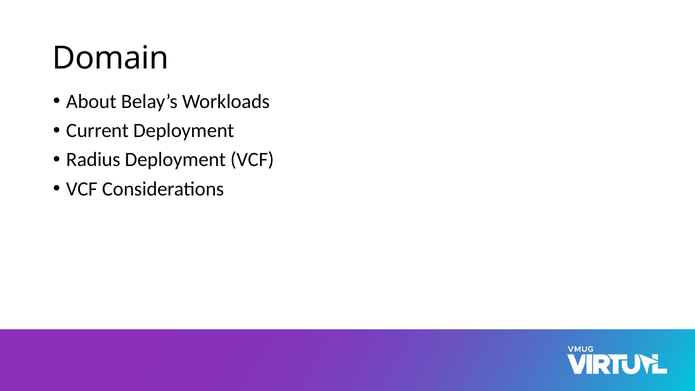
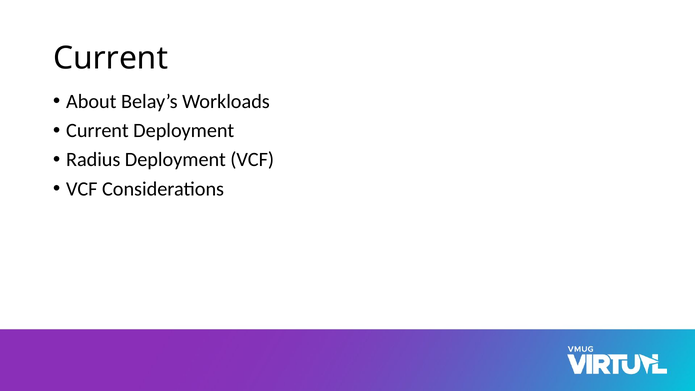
Domain at (111, 58): Domain -> Current
